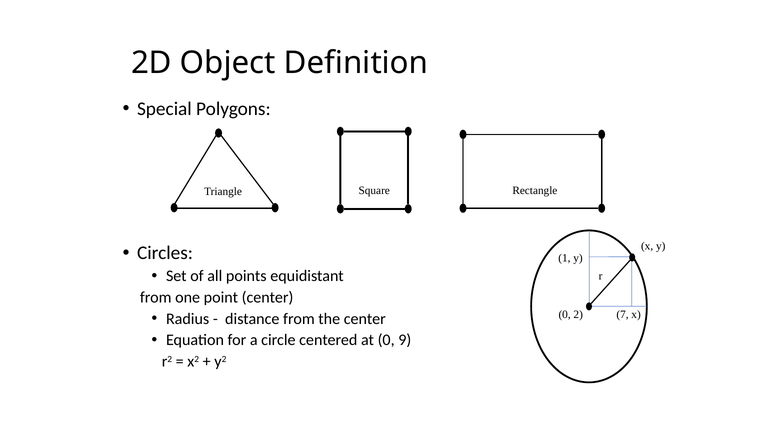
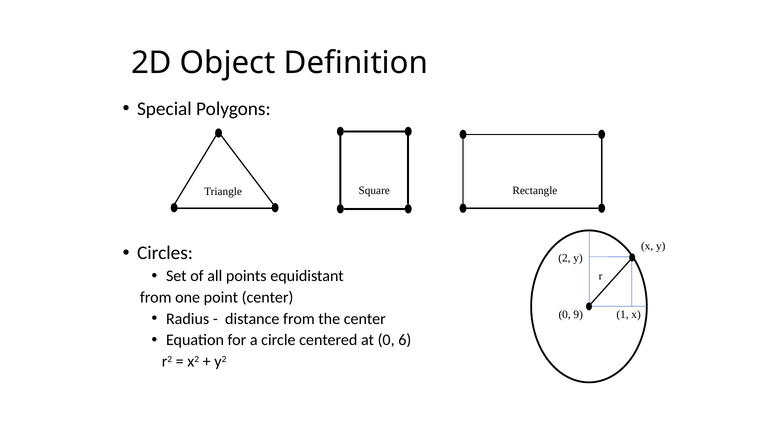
1: 1 -> 2
2: 2 -> 9
7: 7 -> 1
9: 9 -> 6
